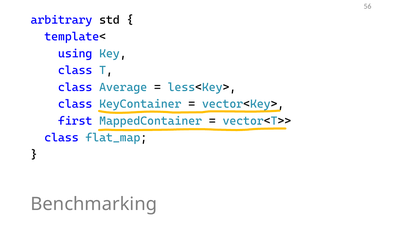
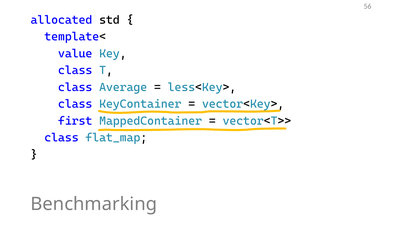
arbitrary: arbitrary -> allocated
using: using -> value
